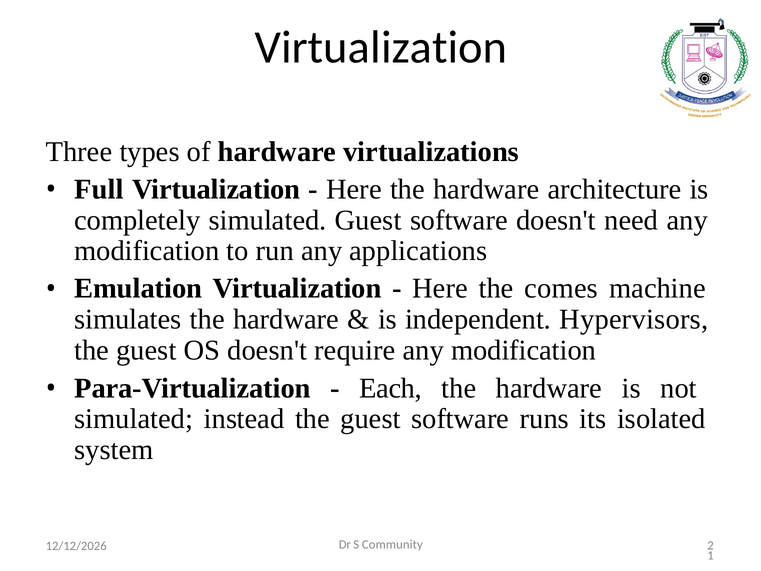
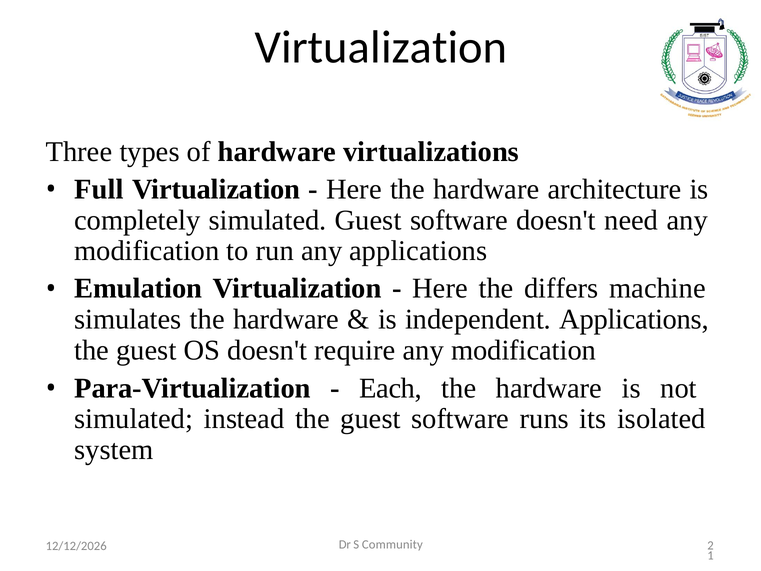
comes: comes -> differs
independent Hypervisors: Hypervisors -> Applications
